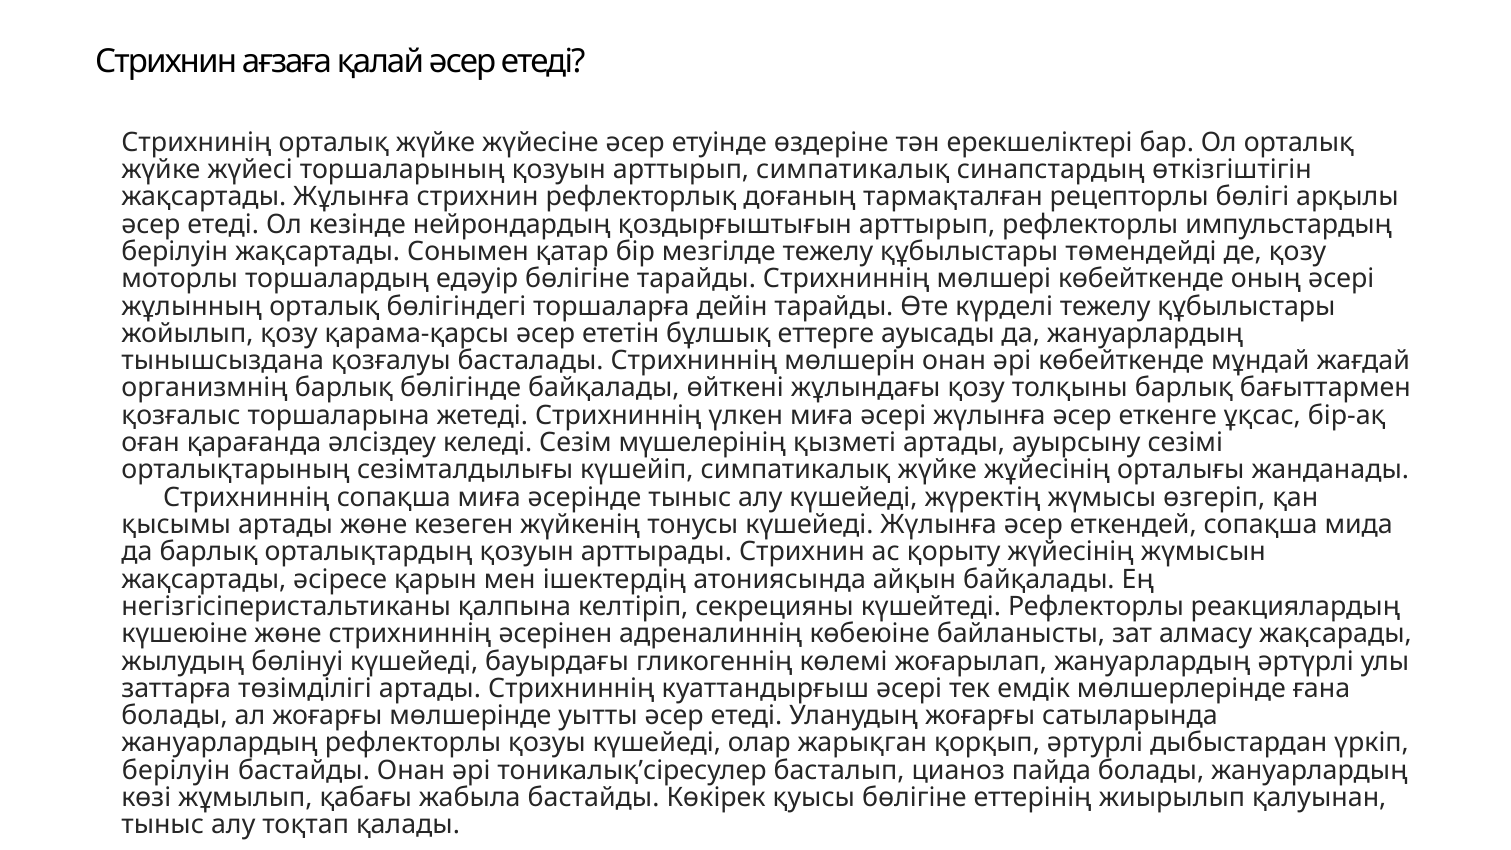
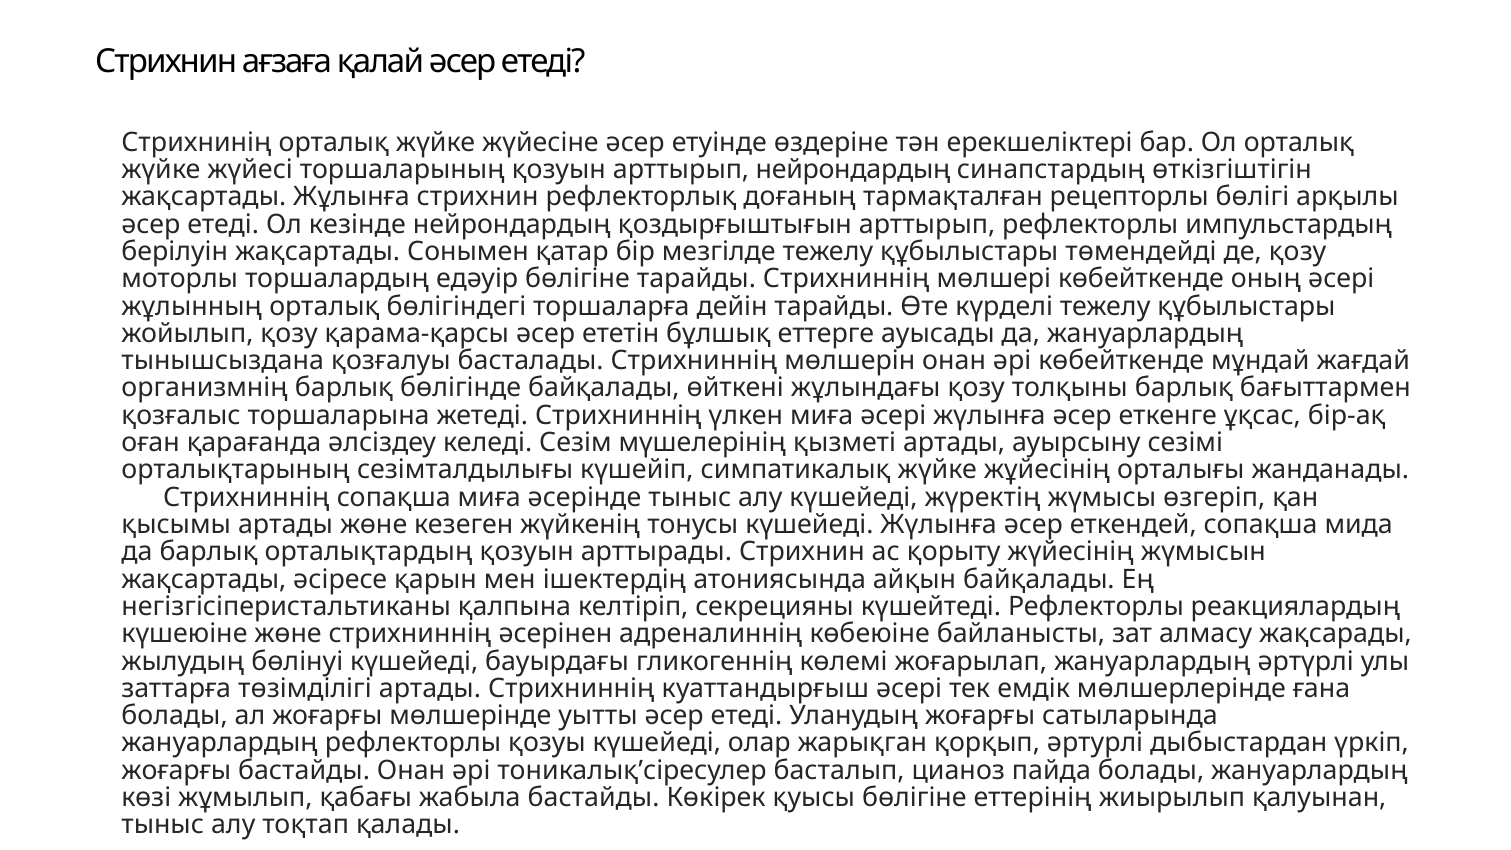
арттырып симпатикалық: симпатикалық -> нейрондардың
берілуін at (176, 770): берілуін -> жоғарғы
